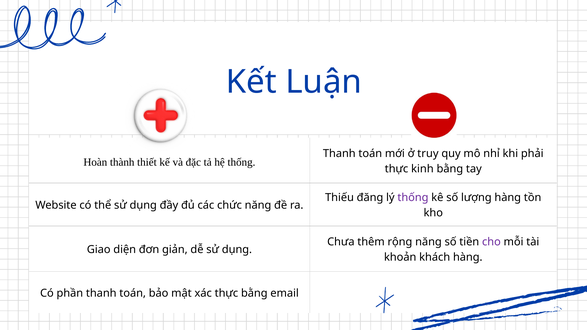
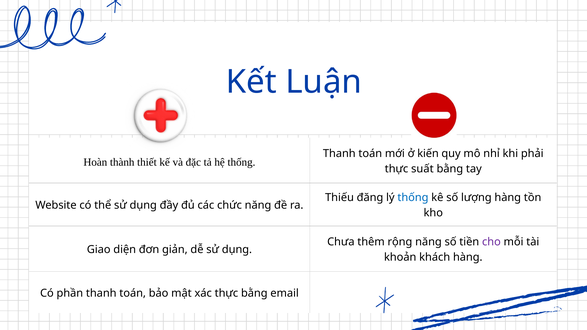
truy: truy -> kiến
kinh: kinh -> suất
thống at (413, 198) colour: purple -> blue
